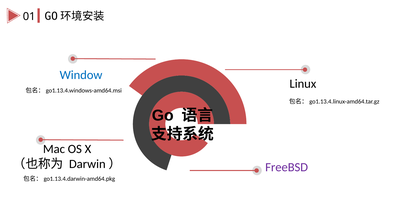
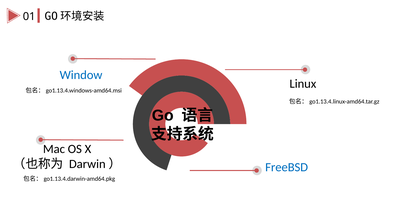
FreeBSD colour: purple -> blue
